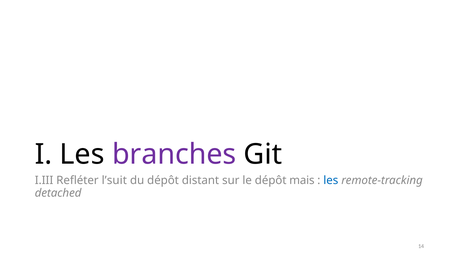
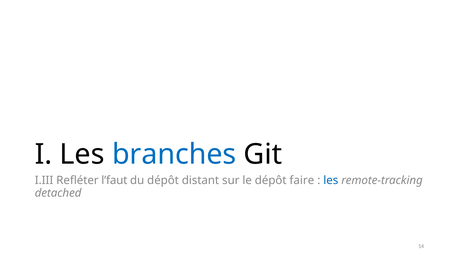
branches colour: purple -> blue
l’suit: l’suit -> l’faut
mais: mais -> faire
